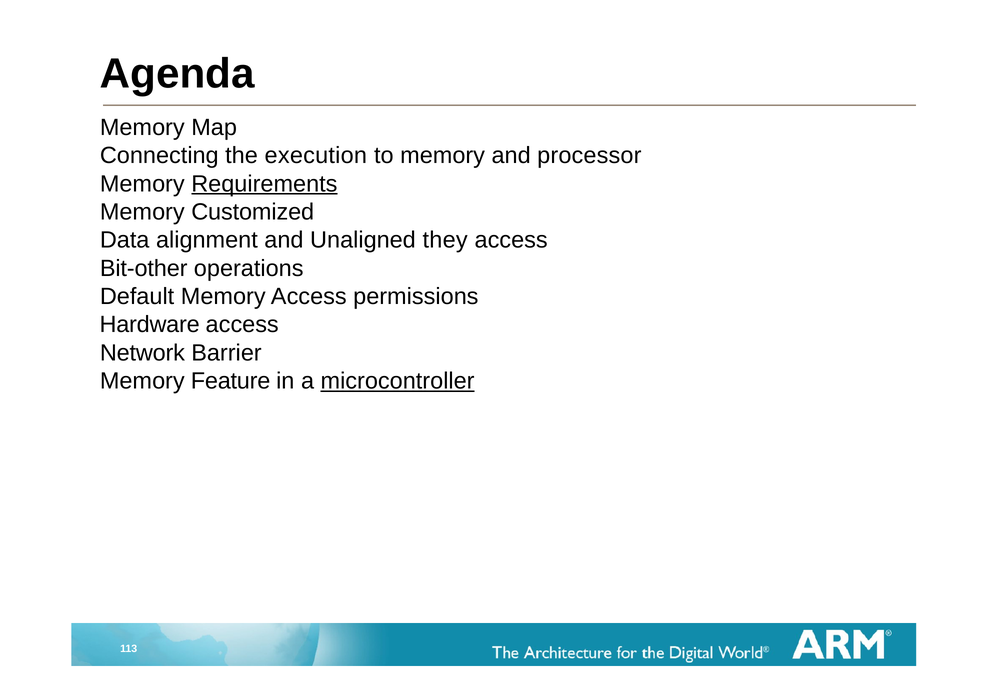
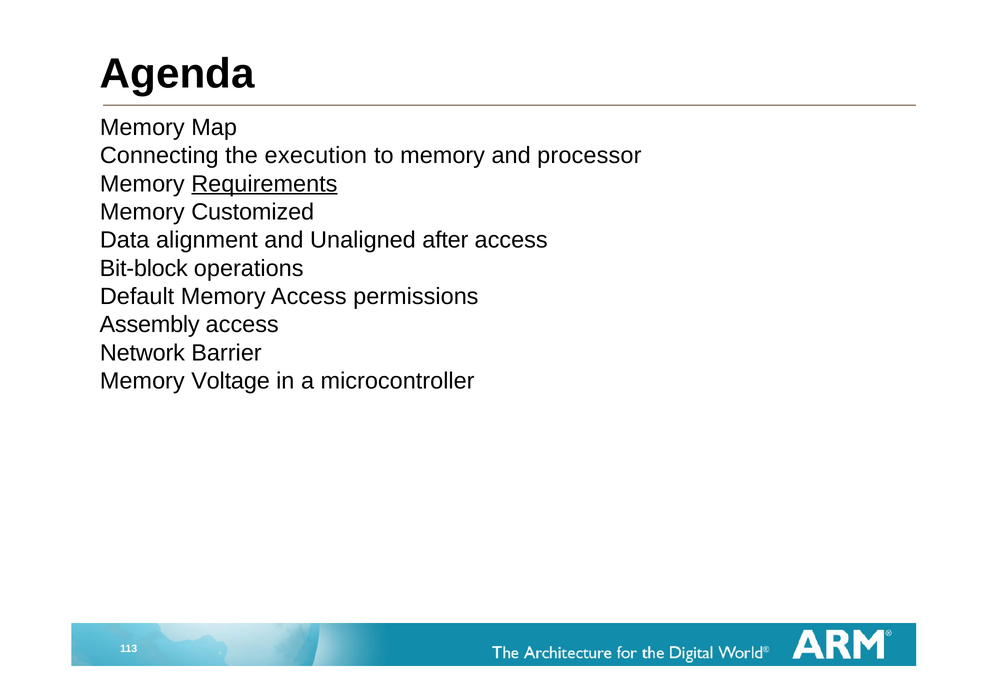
they: they -> after
Bit-other: Bit-other -> Bit-block
Hardware: Hardware -> Assembly
Feature: Feature -> Voltage
microcontroller underline: present -> none
